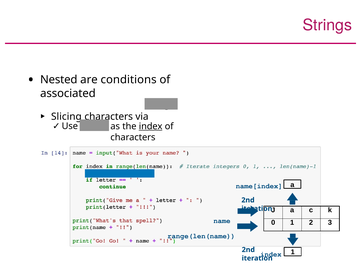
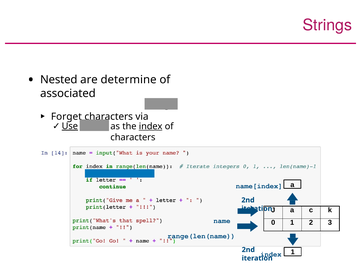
conditions: conditions -> determine
Slicing: Slicing -> Forget
Use underline: none -> present
